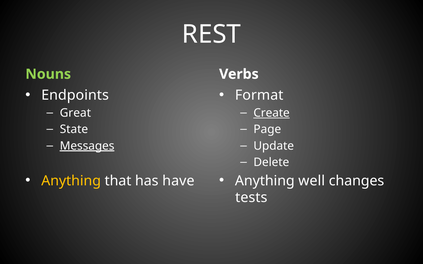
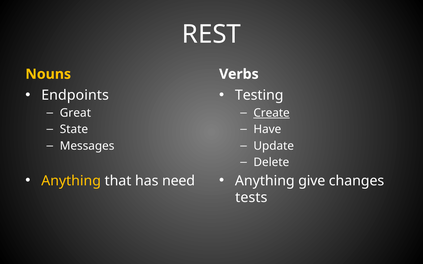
Nouns colour: light green -> yellow
Format: Format -> Testing
Page: Page -> Have
Messages underline: present -> none
have: have -> need
well: well -> give
